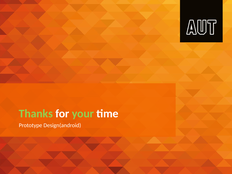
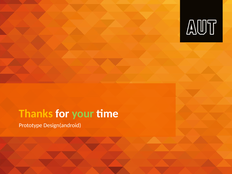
Thanks colour: light green -> yellow
